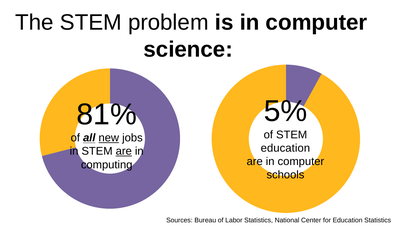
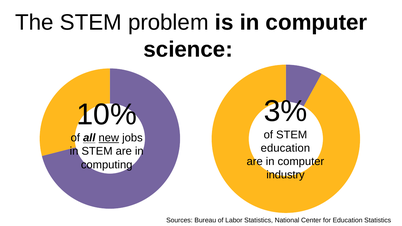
5%: 5% -> 3%
81%: 81% -> 10%
are at (124, 151) underline: present -> none
schools: schools -> industry
